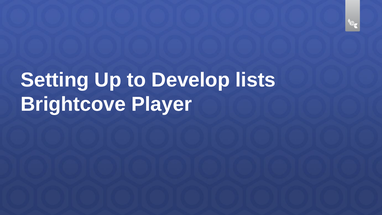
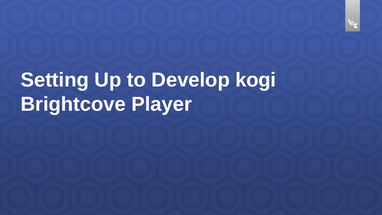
lists: lists -> kogi
